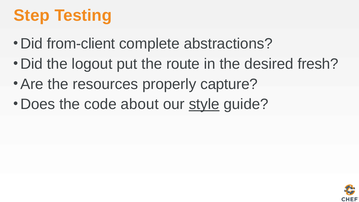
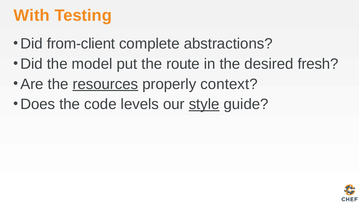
Step: Step -> With
logout: logout -> model
resources underline: none -> present
capture: capture -> context
about: about -> levels
